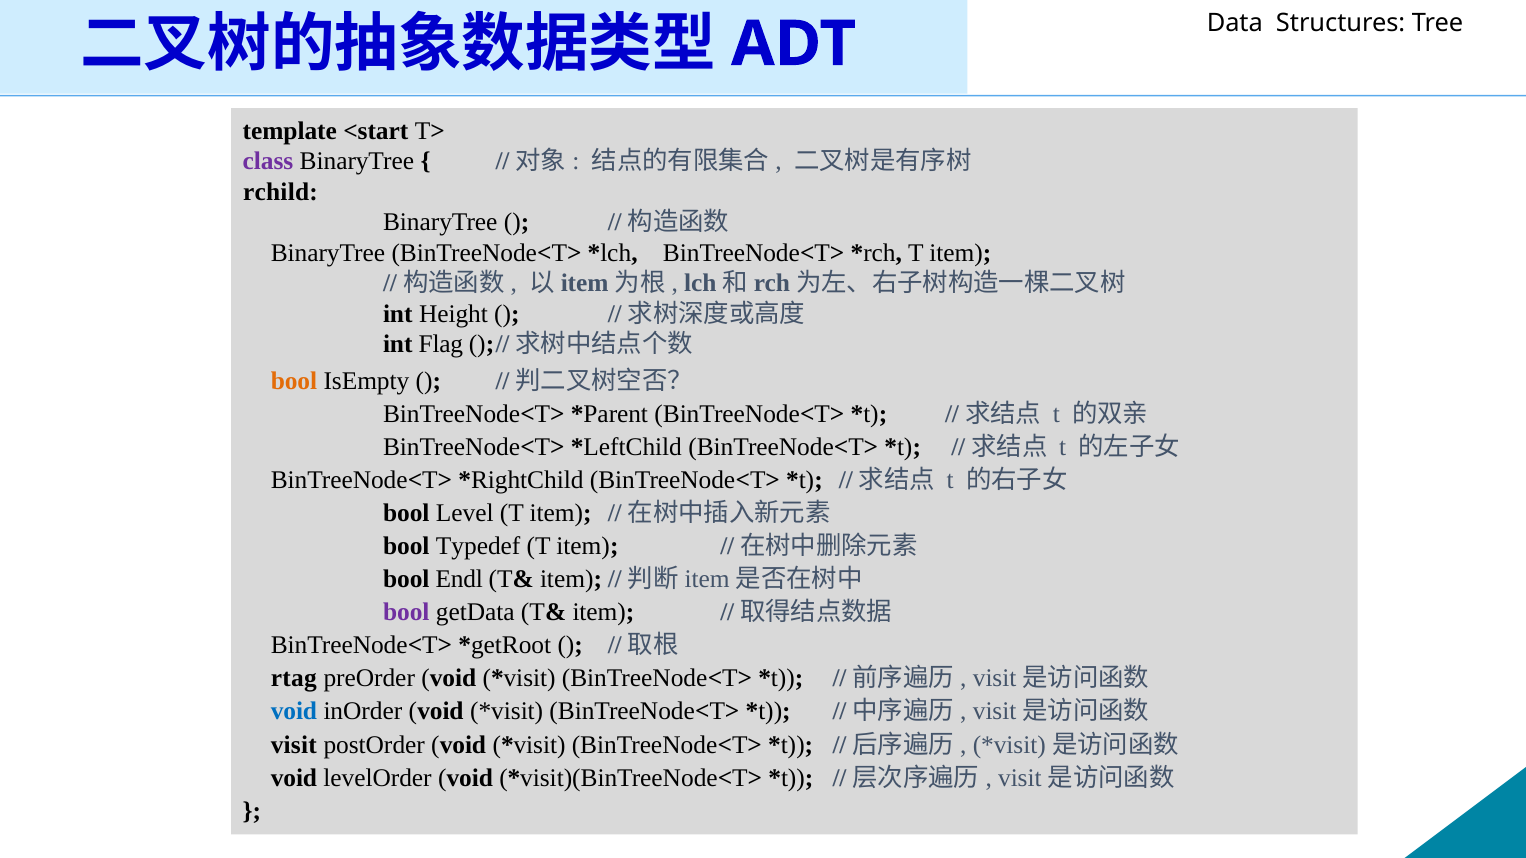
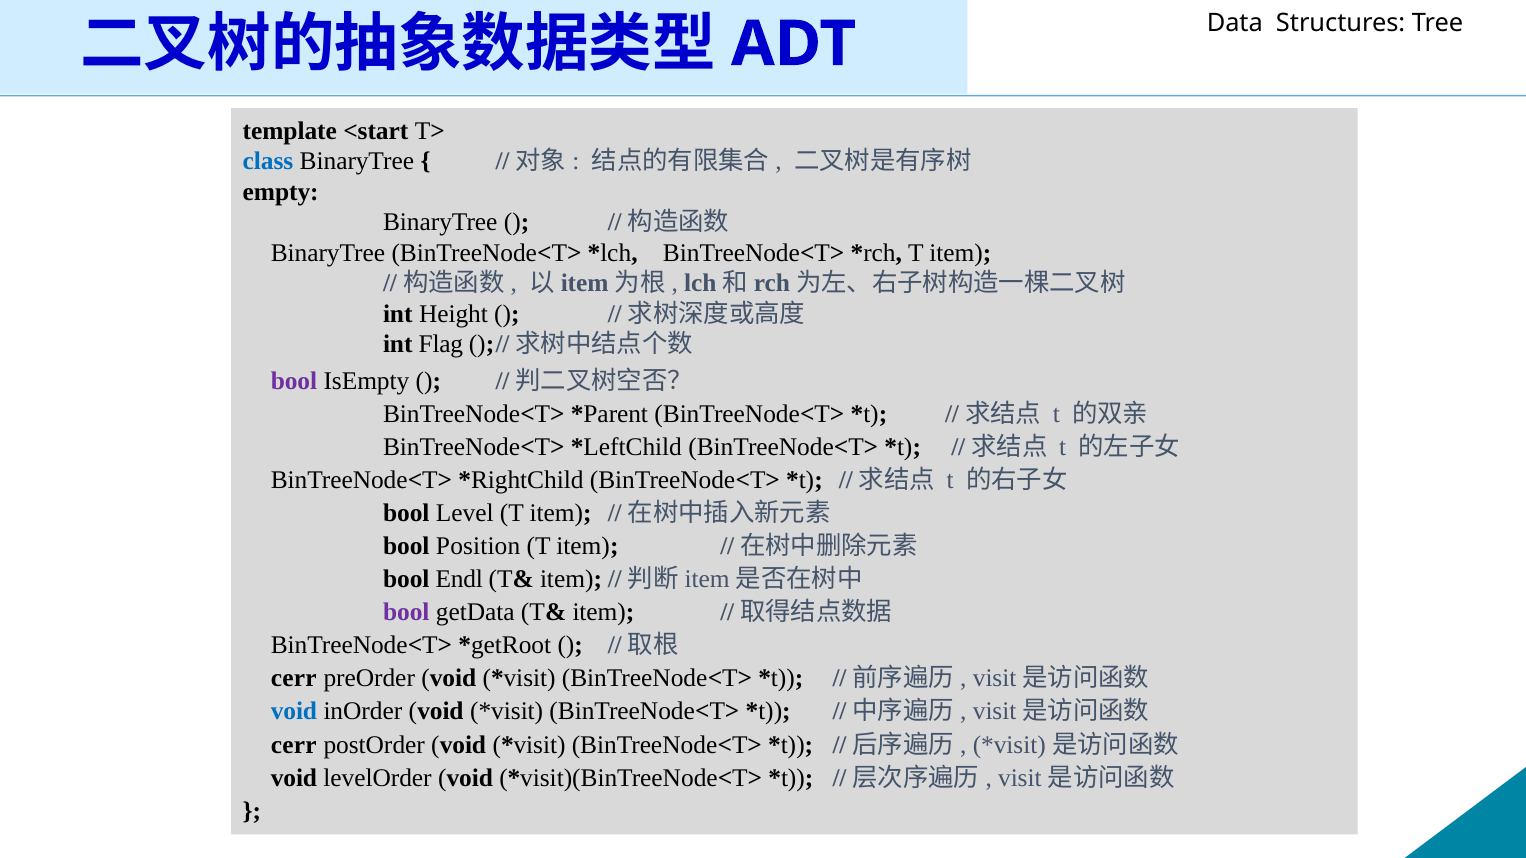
class colour: purple -> blue
rchild: rchild -> empty
bool at (294, 381) colour: orange -> purple
Typedef: Typedef -> Position
rtag at (294, 679): rtag -> cerr
visit at (294, 745): visit -> cerr
